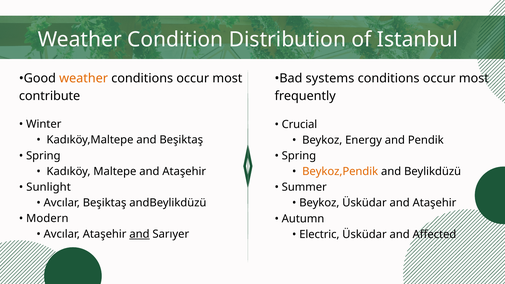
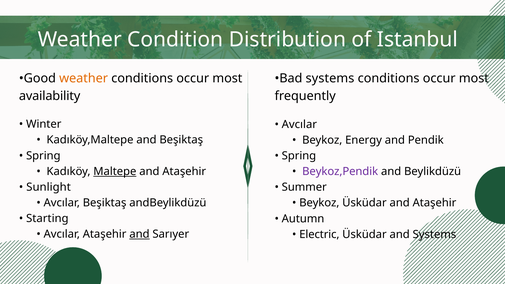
contribute: contribute -> availability
Crucial at (299, 124): Crucial -> Avcılar
Maltepe underline: none -> present
Beykoz,Pendik colour: orange -> purple
Modern: Modern -> Starting
and Affected: Affected -> Systems
